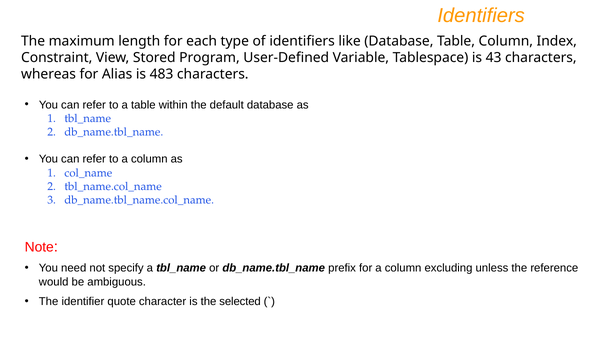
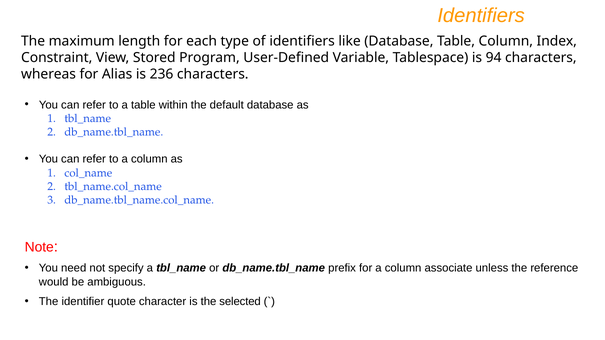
43: 43 -> 94
483: 483 -> 236
excluding: excluding -> associate
